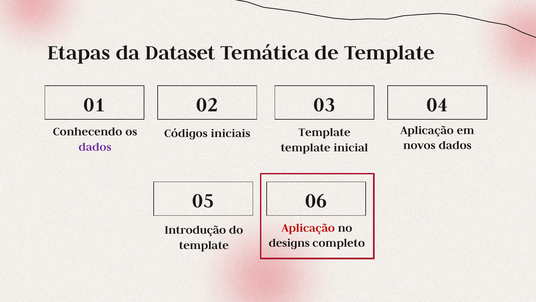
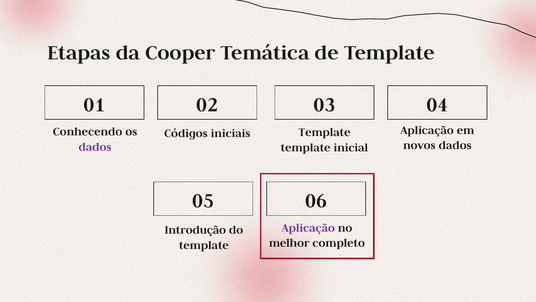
Dataset: Dataset -> Cooper
Aplicação at (308, 227) colour: red -> purple
designs: designs -> melhor
